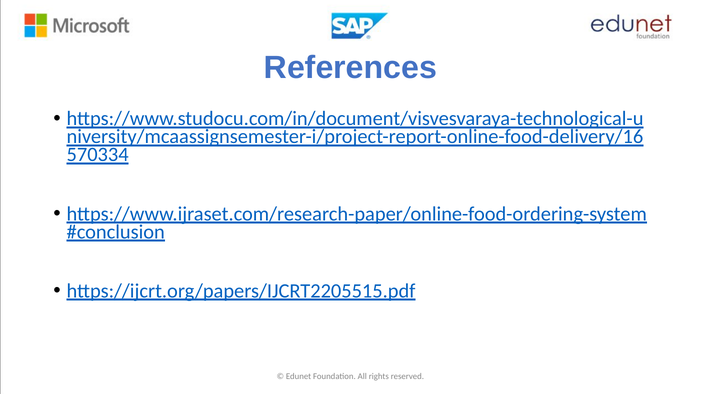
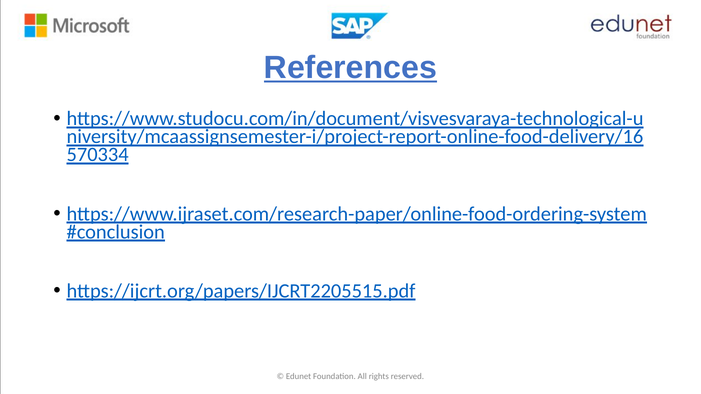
References underline: none -> present
